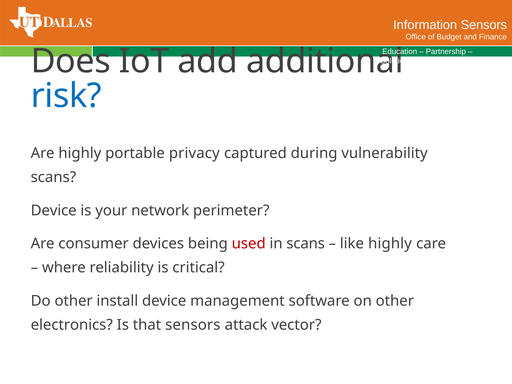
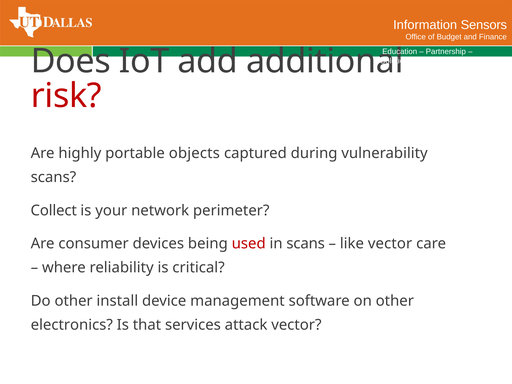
risk colour: blue -> red
privacy: privacy -> objects
Device at (54, 210): Device -> Collect
like highly: highly -> vector
that sensors: sensors -> services
